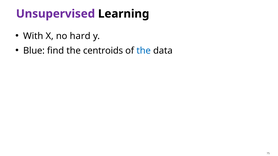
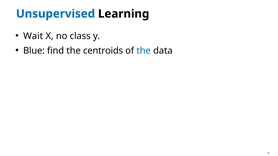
Unsupervised colour: purple -> blue
With: With -> Wait
hard: hard -> class
